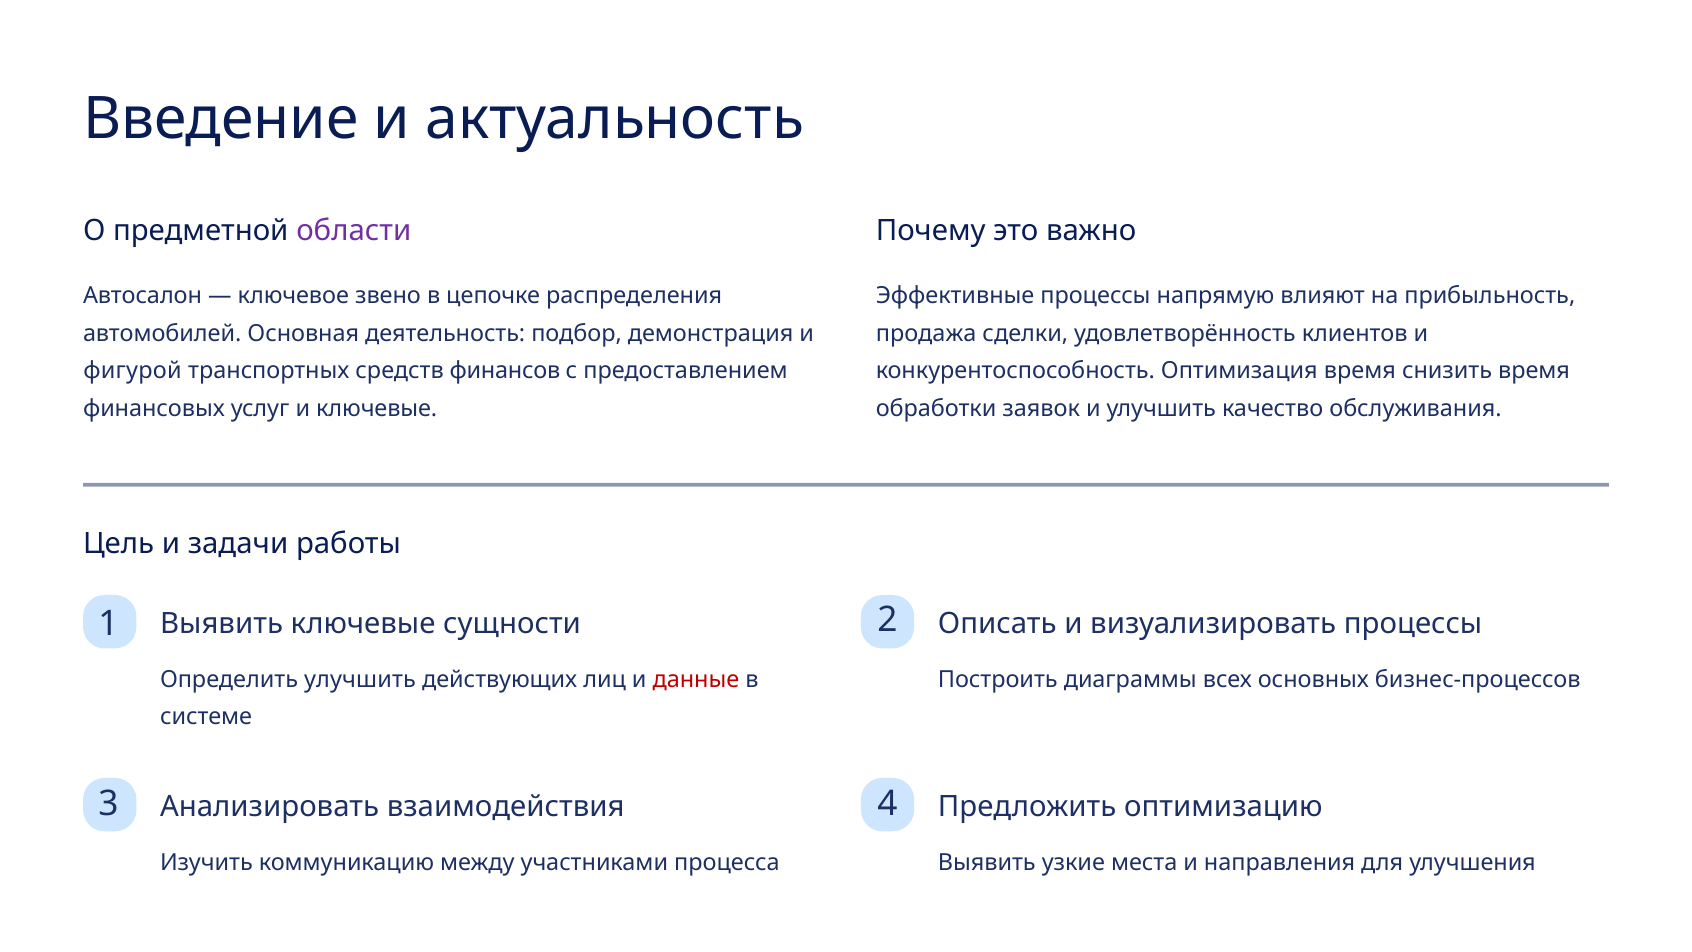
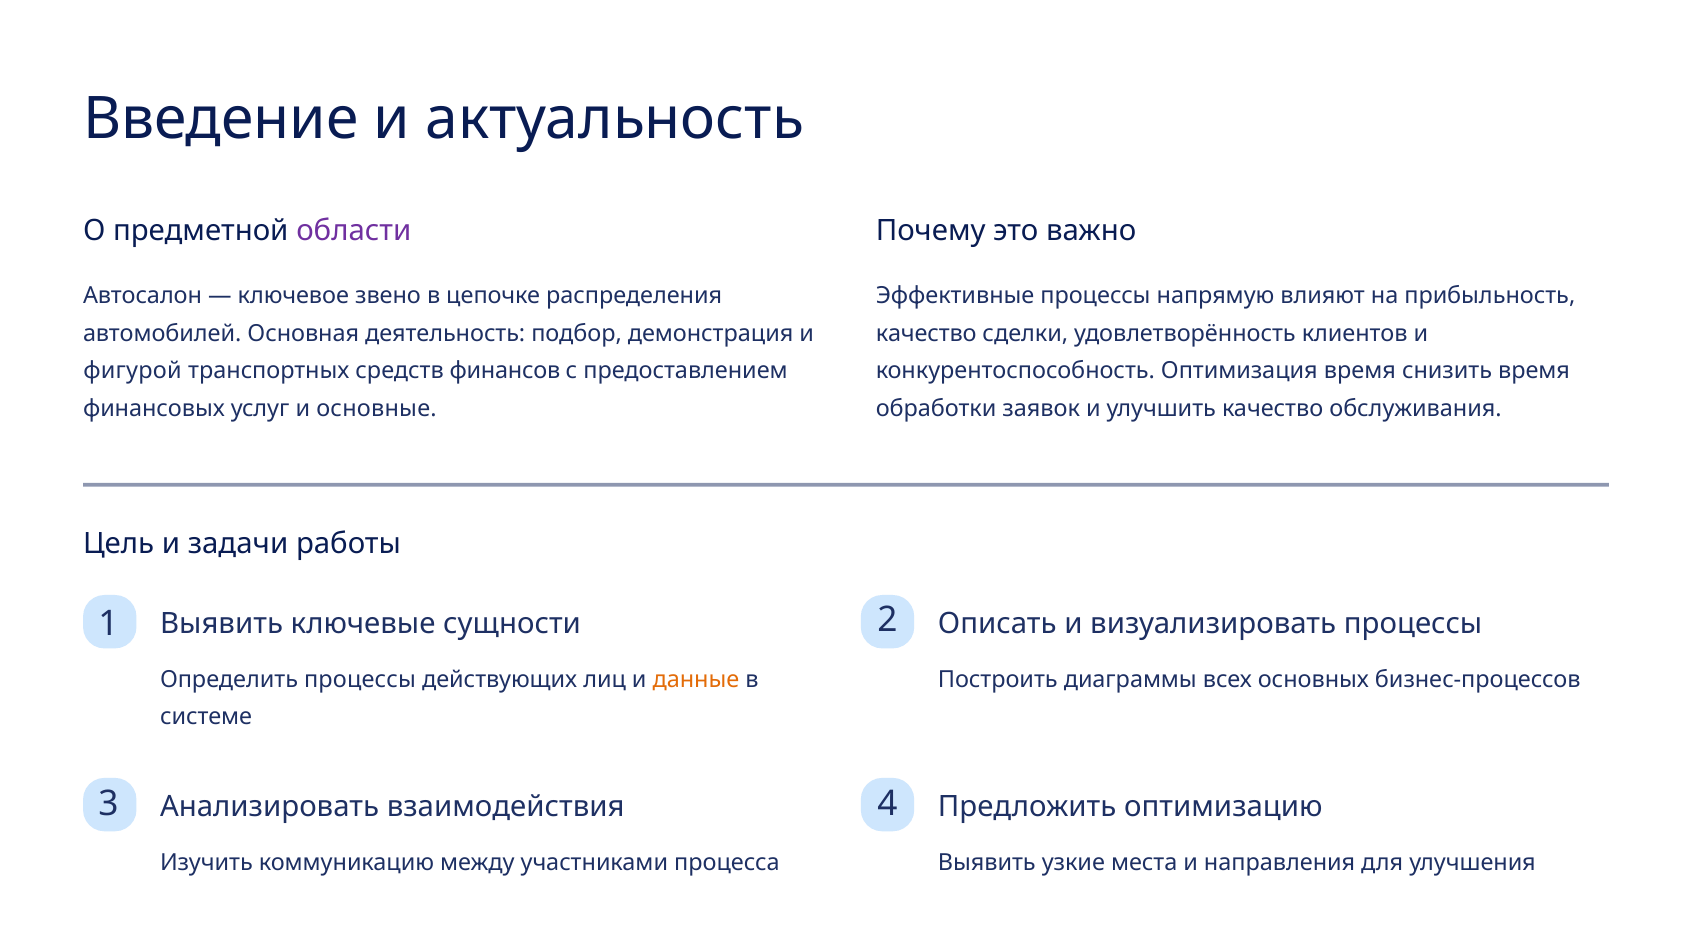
продажа at (926, 333): продажа -> качество
и ключевые: ключевые -> основные
Определить улучшить: улучшить -> процессы
данные colour: red -> orange
